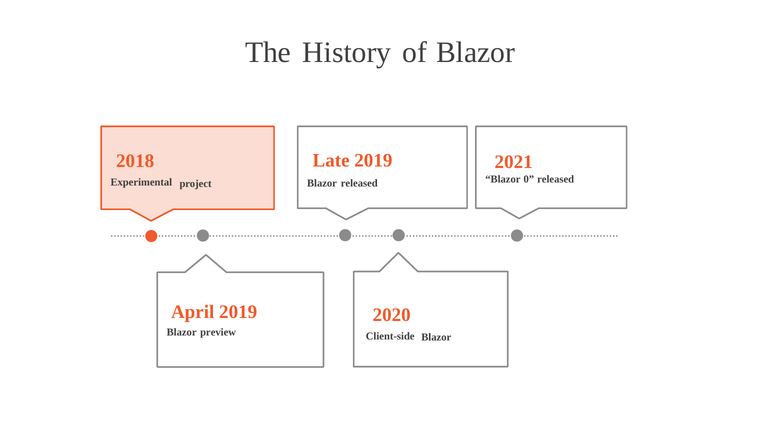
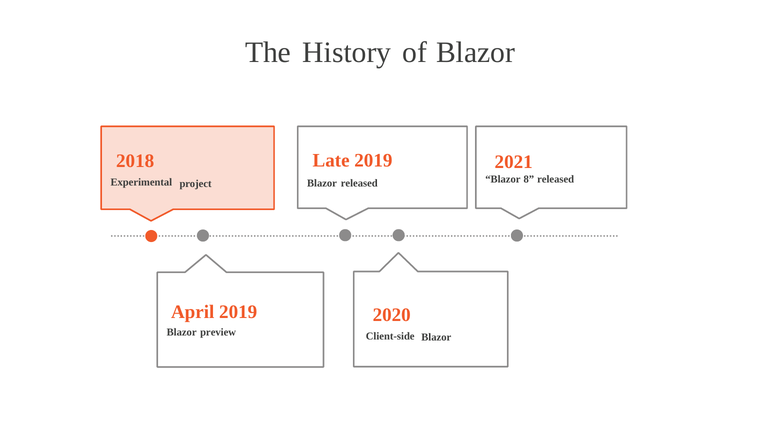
0: 0 -> 8
